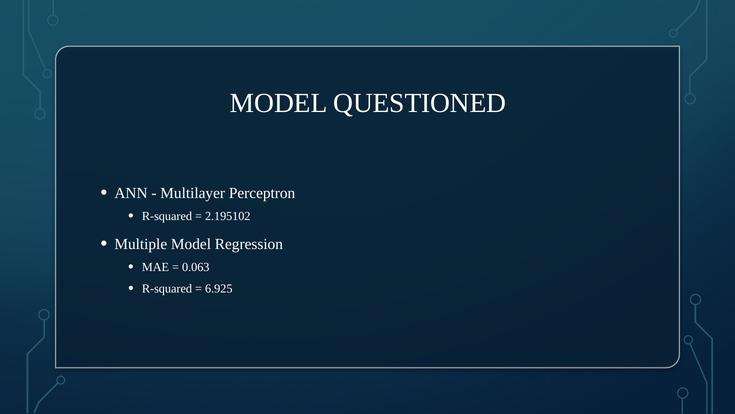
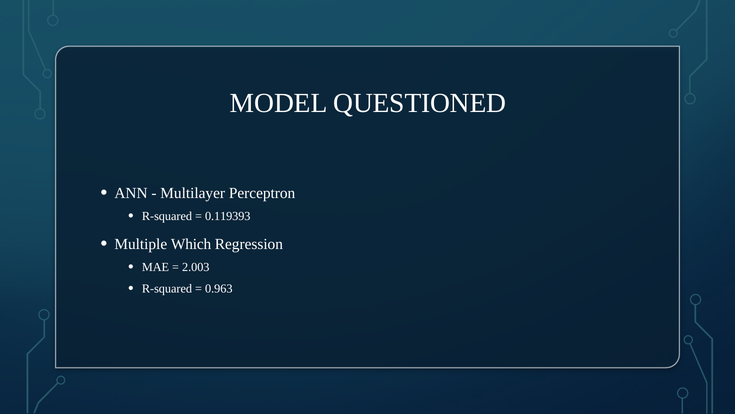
2.195102: 2.195102 -> 0.119393
Multiple Model: Model -> Which
0.063: 0.063 -> 2.003
6.925: 6.925 -> 0.963
